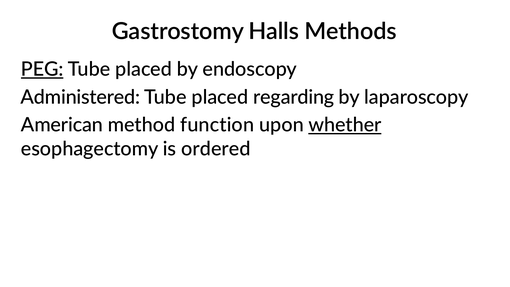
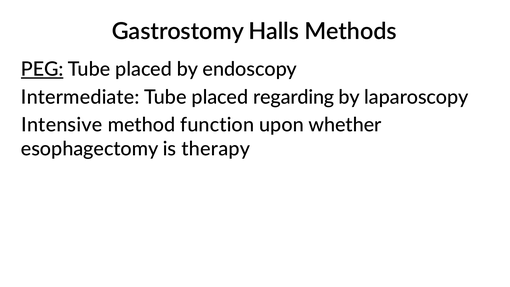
Administered: Administered -> Intermediate
American: American -> Intensive
whether underline: present -> none
ordered: ordered -> therapy
